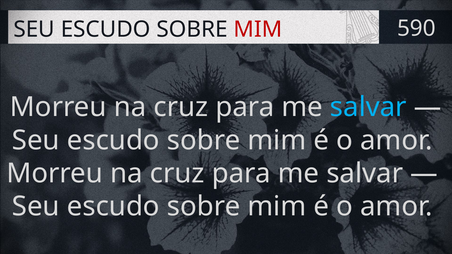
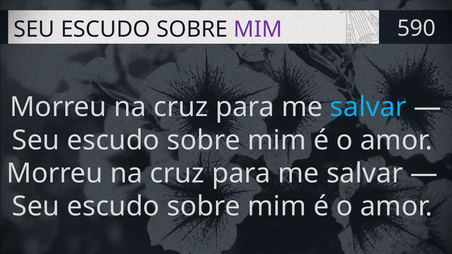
MIM at (258, 29) colour: red -> purple
